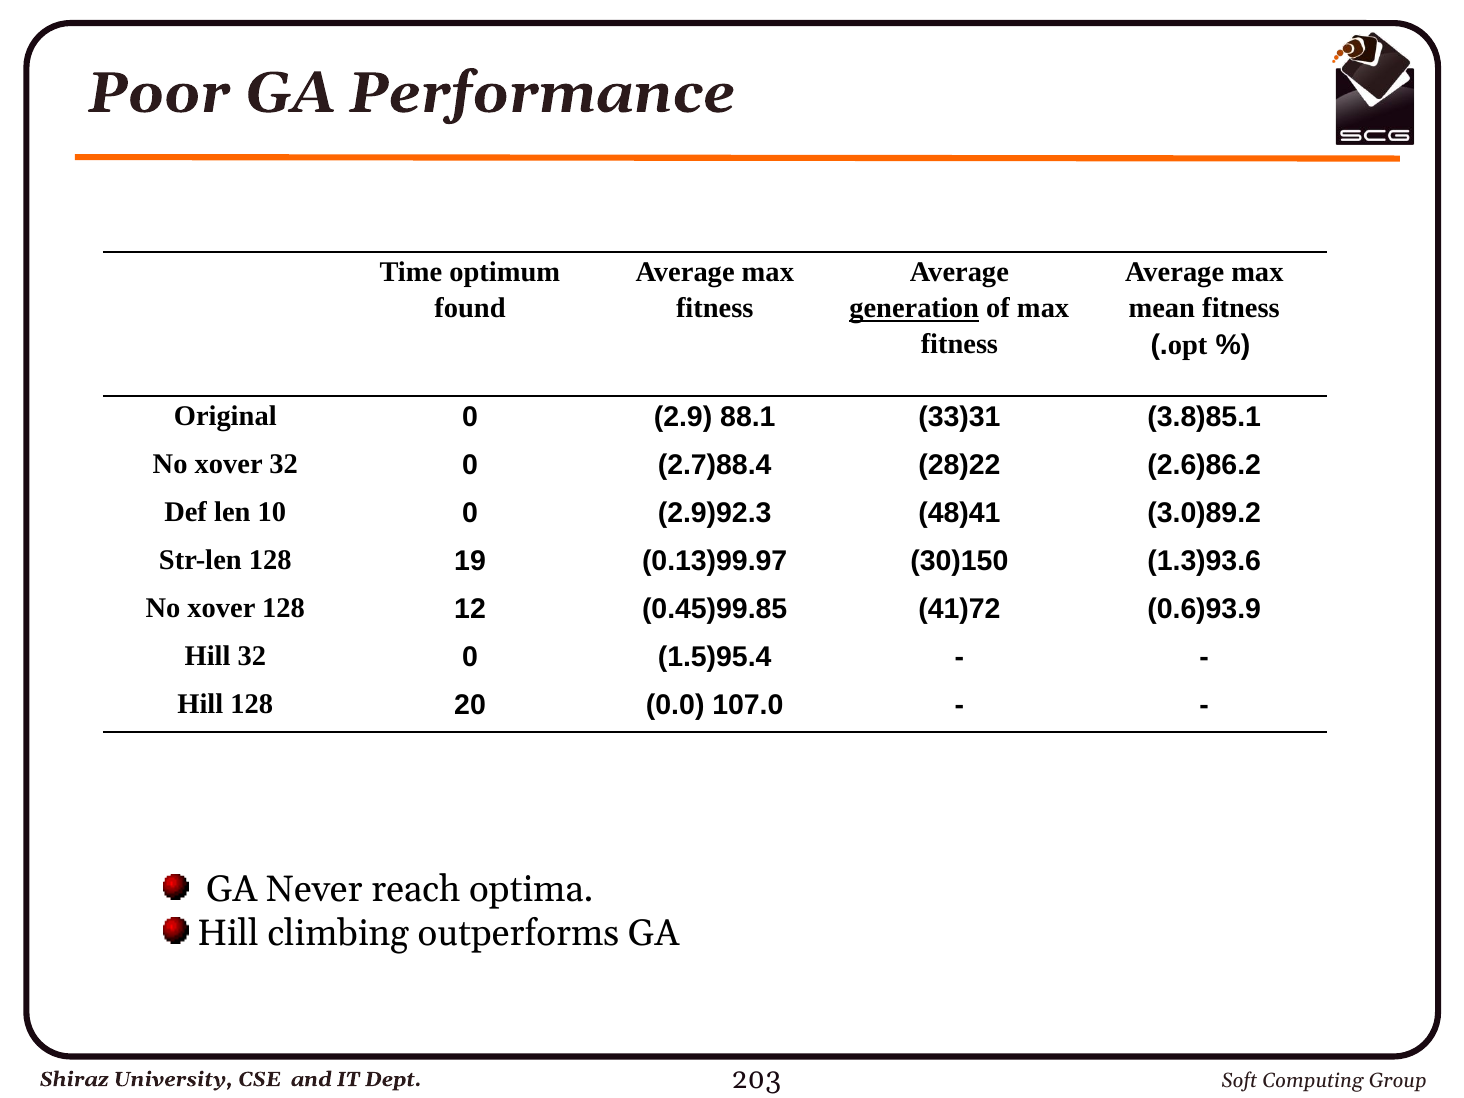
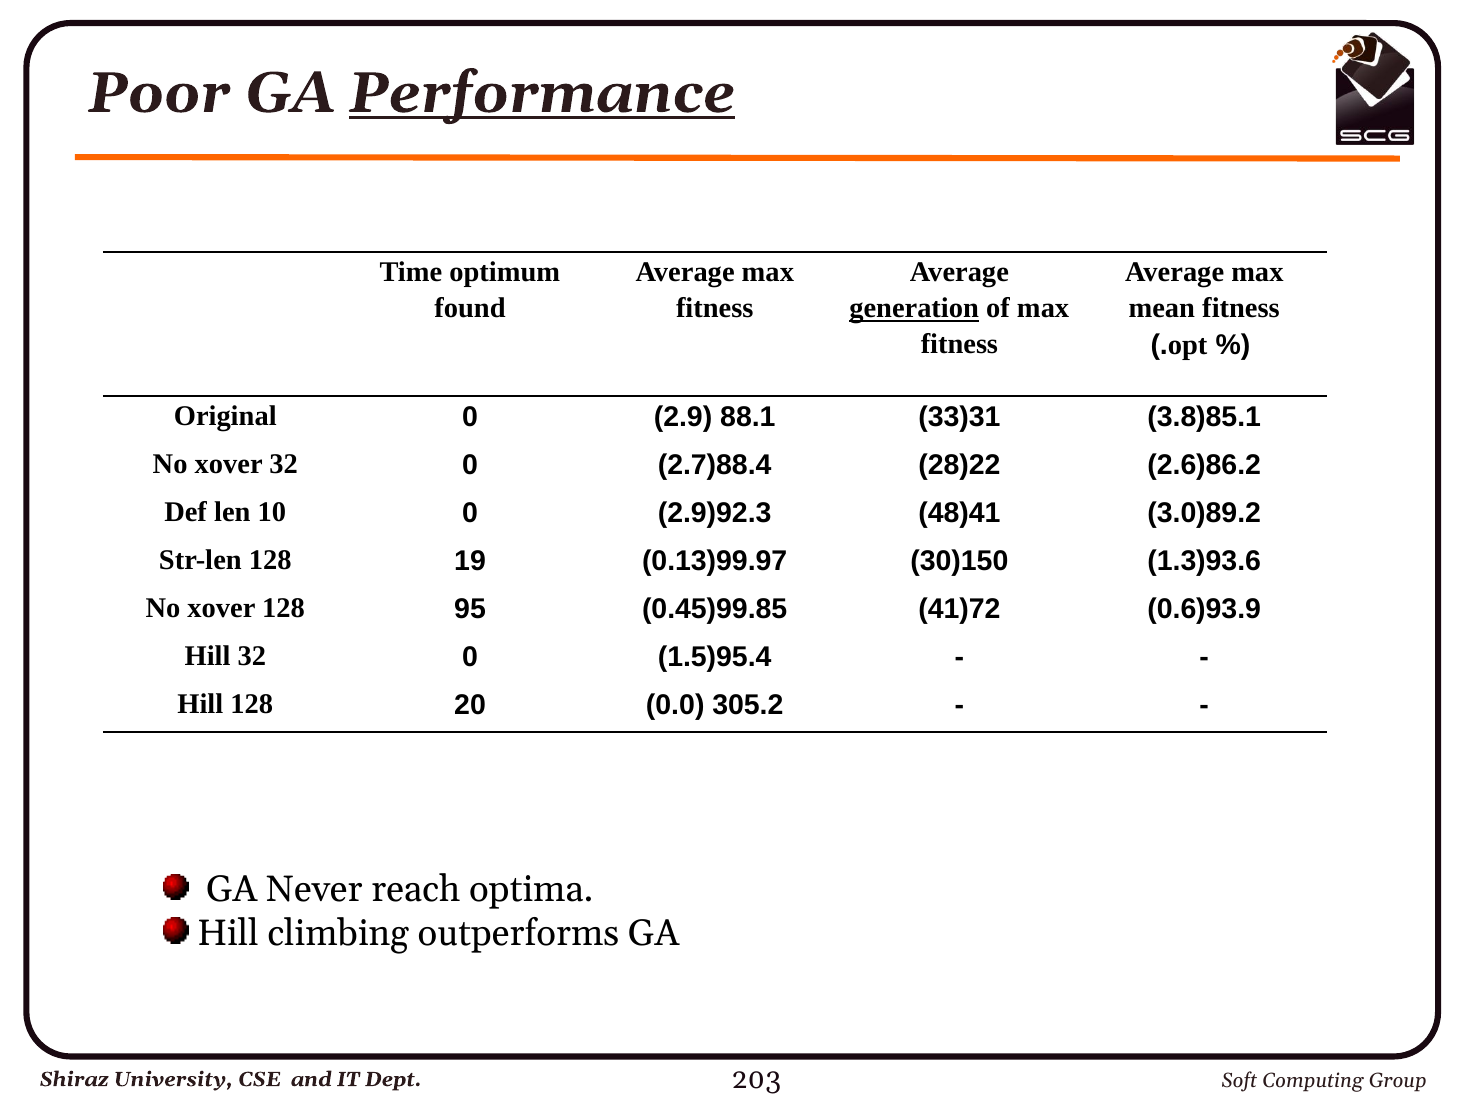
Performance underline: none -> present
12: 12 -> 95
107.0: 107.0 -> 305.2
